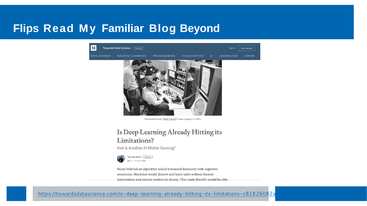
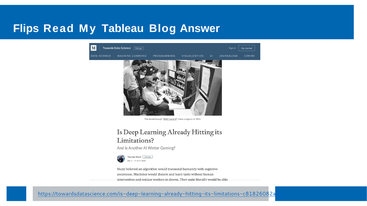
Familiar: Familiar -> Tableau
Beyond: Beyond -> Answer
